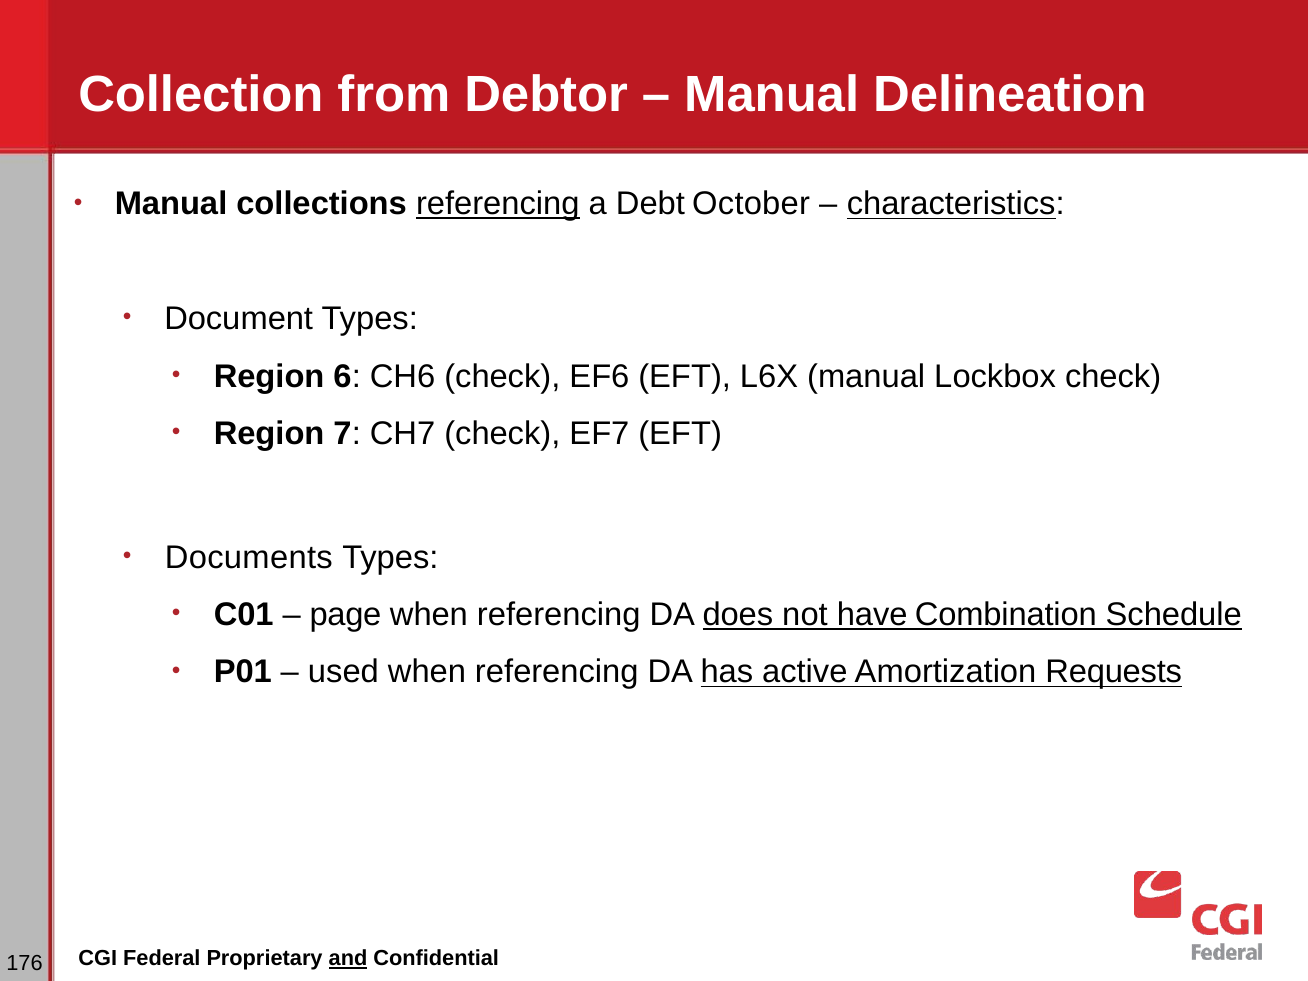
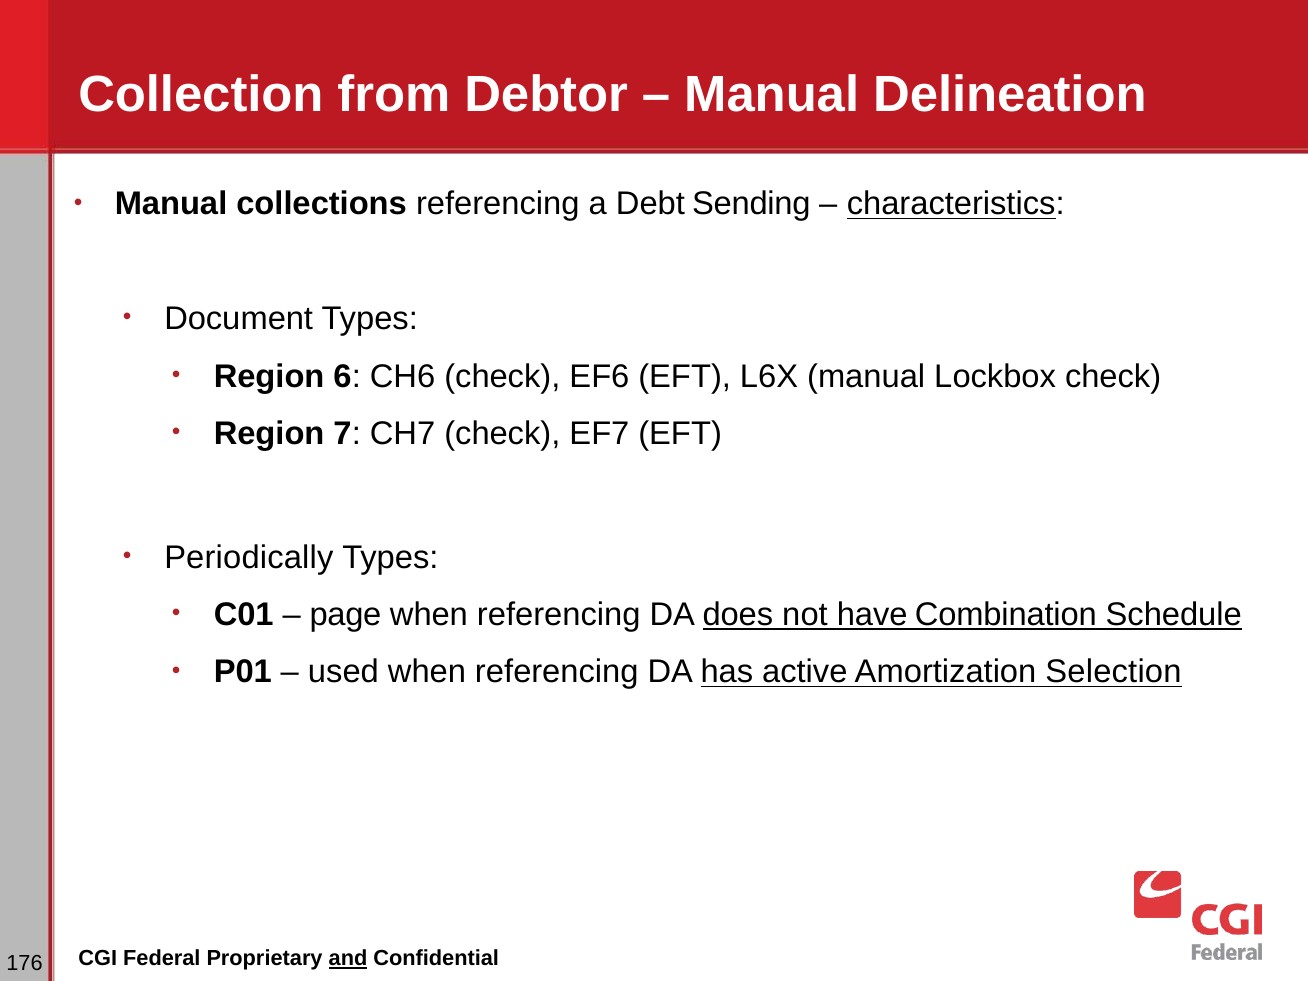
referencing at (498, 204) underline: present -> none
October: October -> Sending
Documents: Documents -> Periodically
Requests: Requests -> Selection
